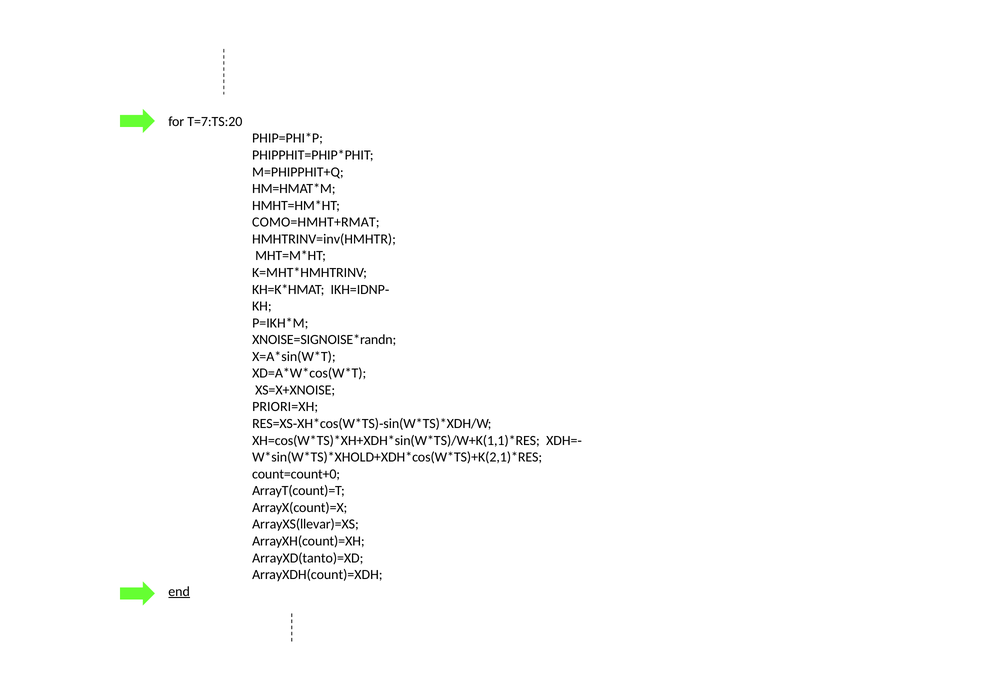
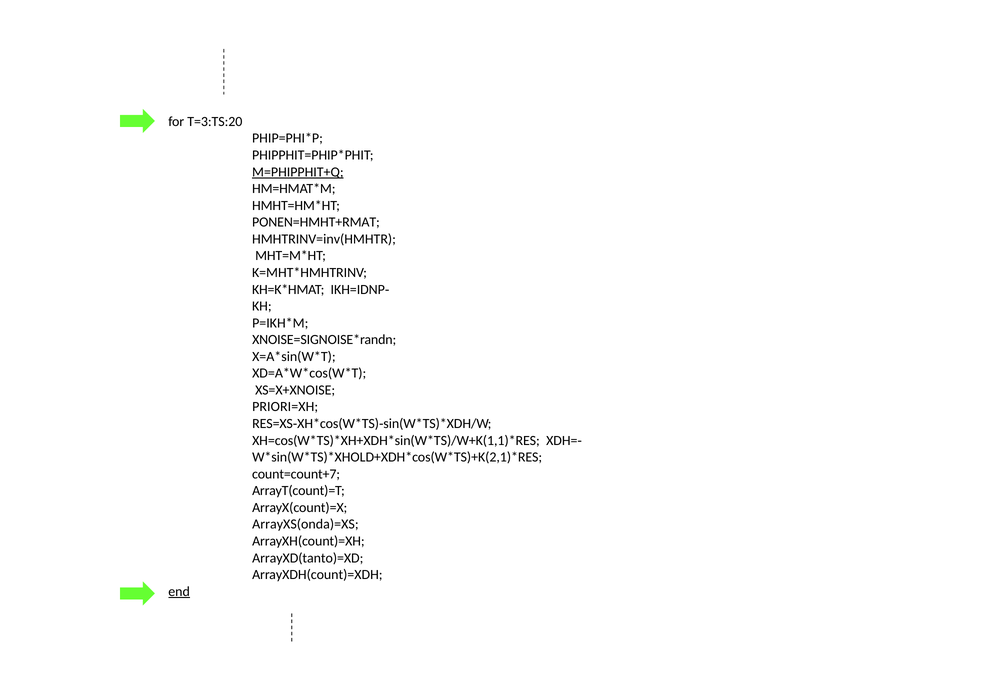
T=7:TS:20: T=7:TS:20 -> T=3:TS:20
M=PHIPPHIT+Q underline: none -> present
COMO=HMHT+RMAT: COMO=HMHT+RMAT -> PONEN=HMHT+RMAT
count=count+0: count=count+0 -> count=count+7
ArrayXS(llevar)=XS: ArrayXS(llevar)=XS -> ArrayXS(onda)=XS
